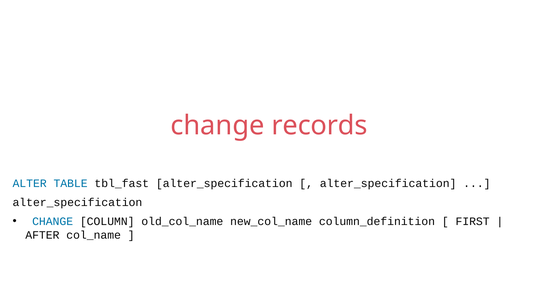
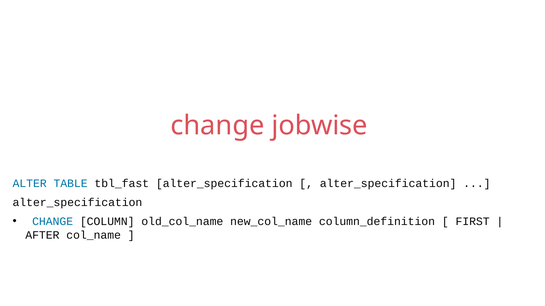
records: records -> jobwise
